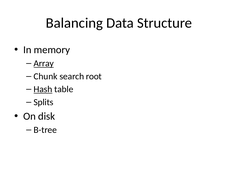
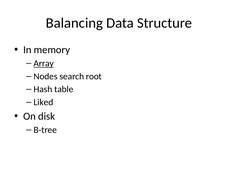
Chunk: Chunk -> Nodes
Hash underline: present -> none
Splits: Splits -> Liked
